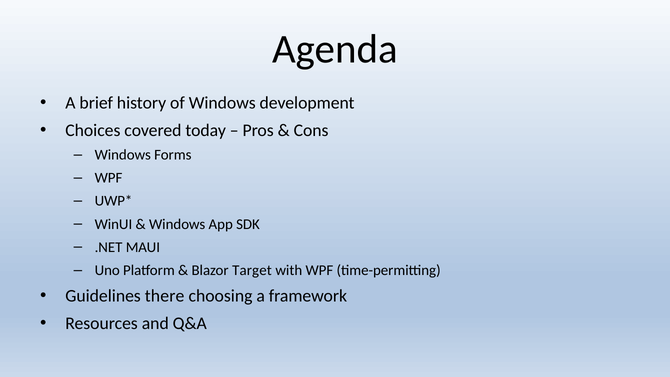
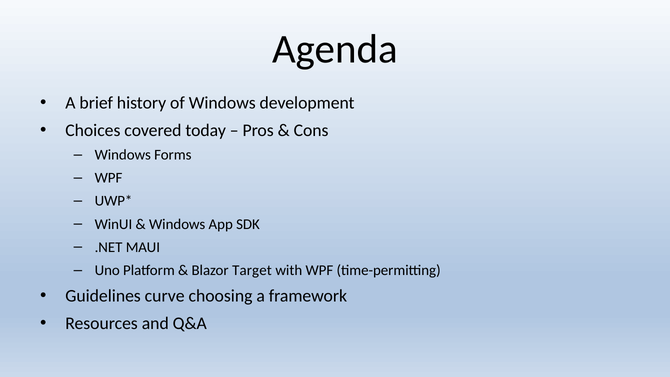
there: there -> curve
